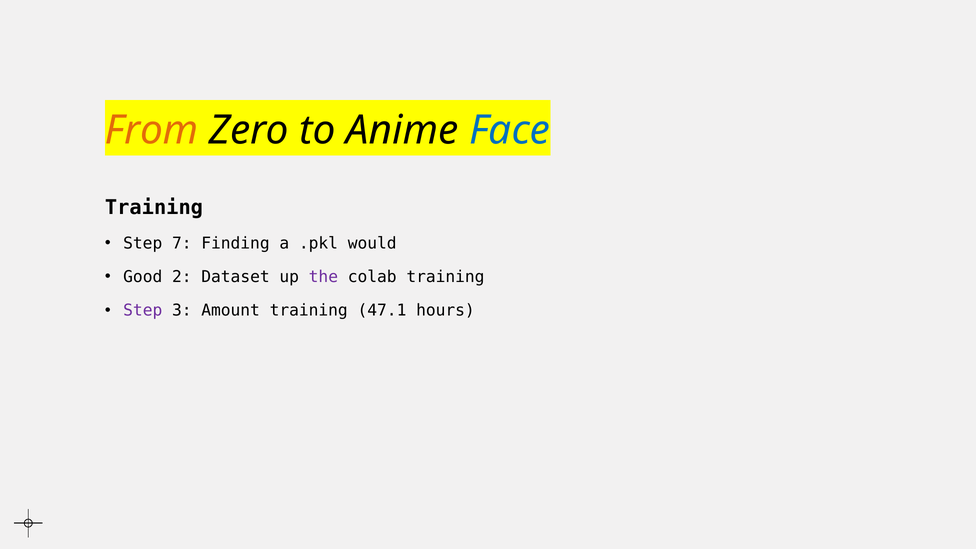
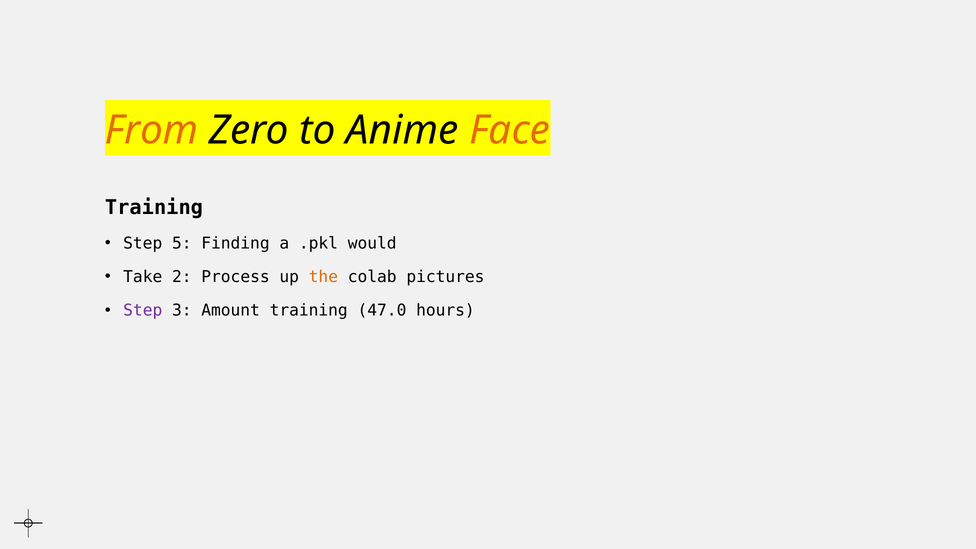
Face colour: blue -> orange
7: 7 -> 5
Good: Good -> Take
Dataset: Dataset -> Process
the colour: purple -> orange
colab training: training -> pictures
47.1: 47.1 -> 47.0
